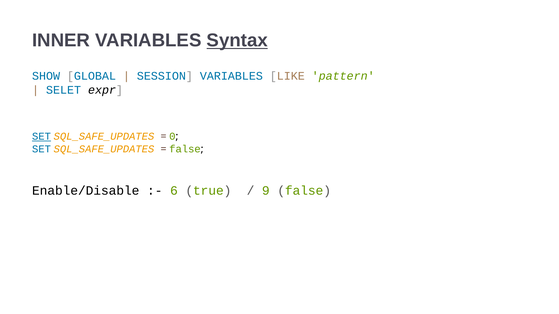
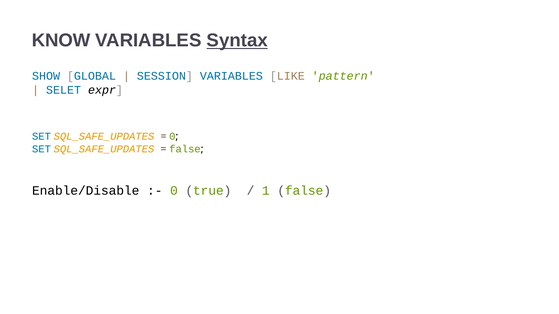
INNER: INNER -> KNOW
SET at (42, 137) underline: present -> none
6 at (174, 191): 6 -> 0
9: 9 -> 1
